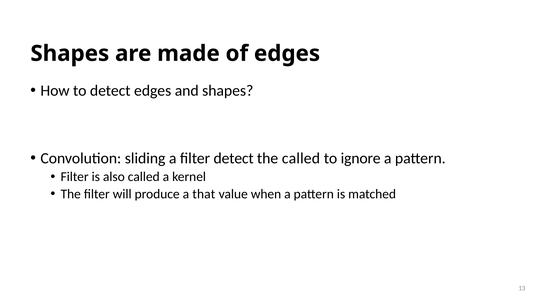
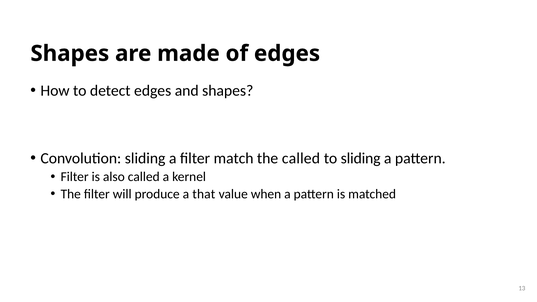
filter detect: detect -> match
to ignore: ignore -> sliding
